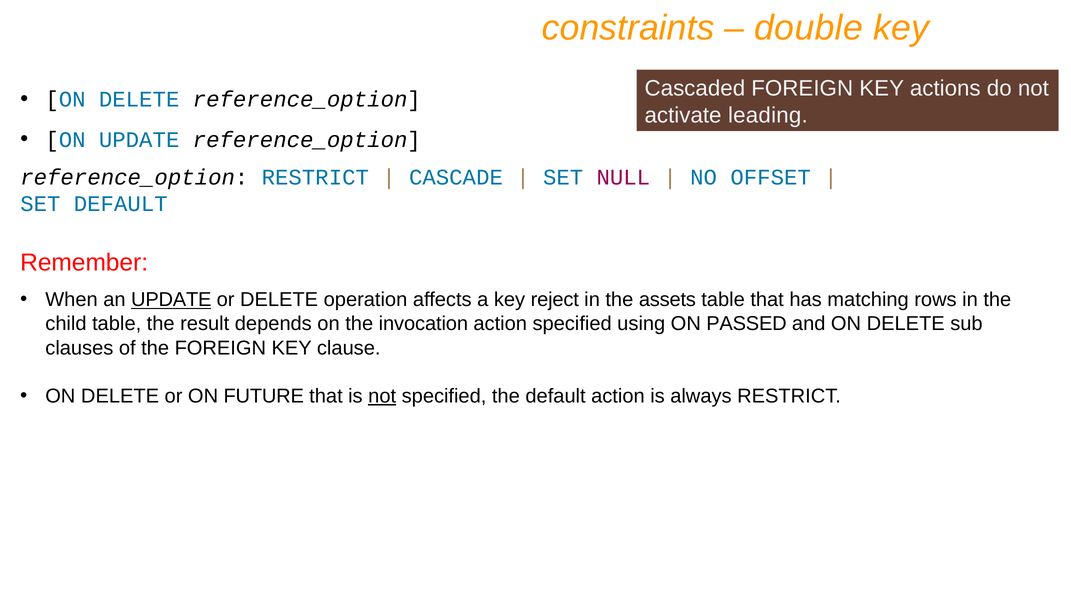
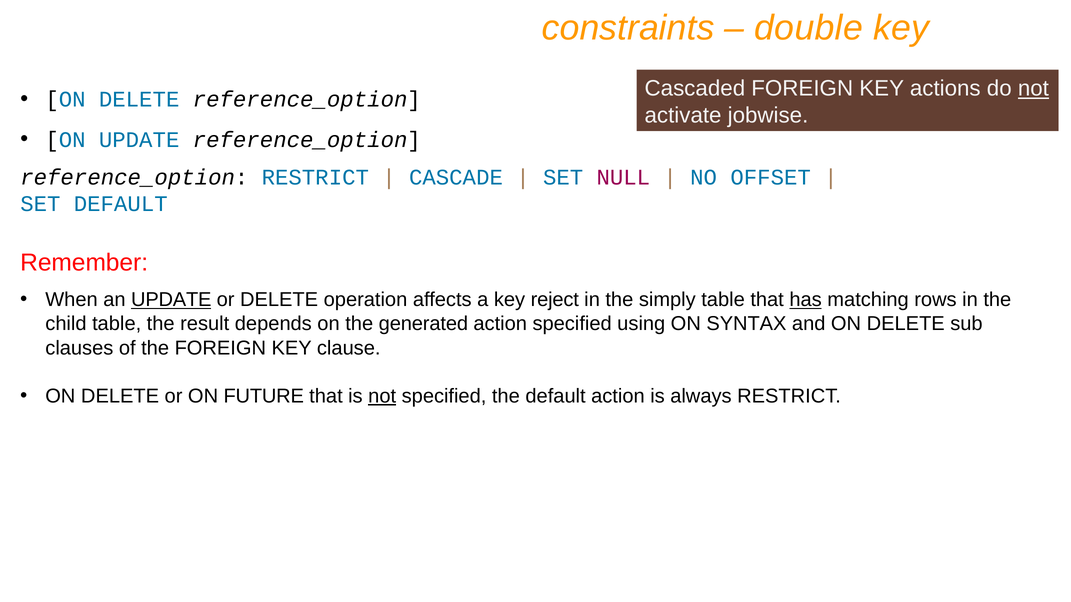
not at (1033, 89) underline: none -> present
leading: leading -> jobwise
assets: assets -> simply
has underline: none -> present
invocation: invocation -> generated
PASSED: PASSED -> SYNTAX
